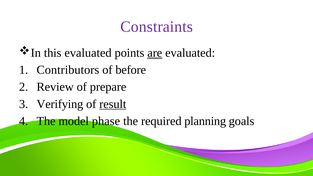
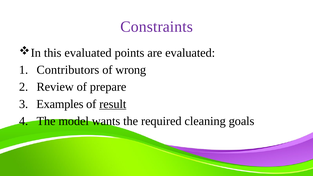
are underline: present -> none
before: before -> wrong
Verifying: Verifying -> Examples
phase: phase -> wants
planning: planning -> cleaning
